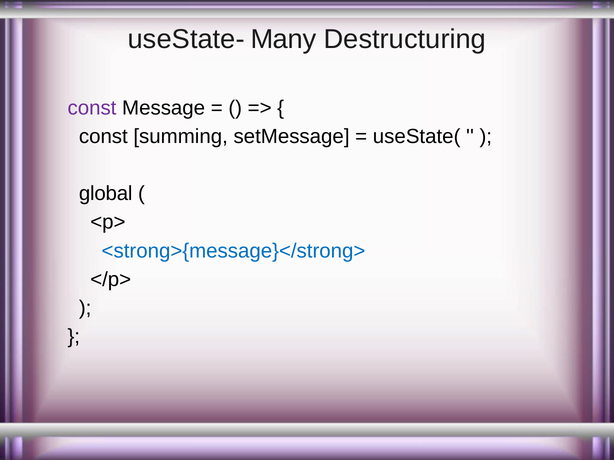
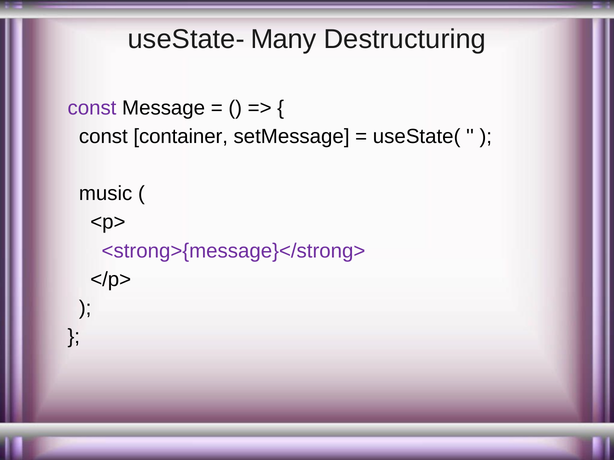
summing: summing -> container
global: global -> music
<strong>{message}</strong> colour: blue -> purple
